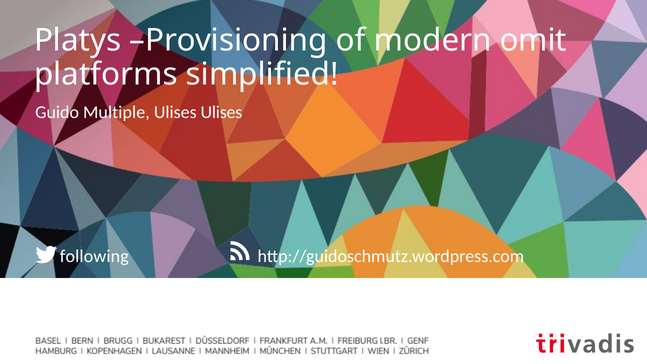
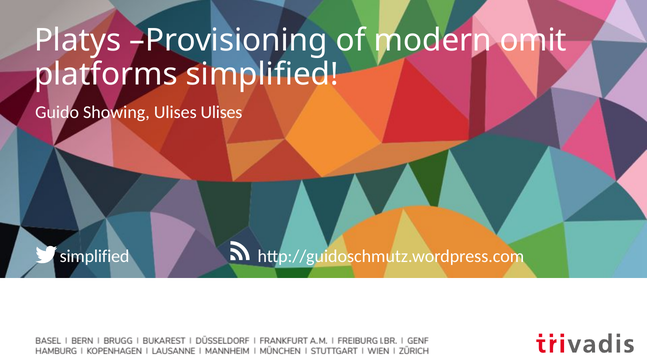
Multiple: Multiple -> Showing
following at (94, 256): following -> simplified
